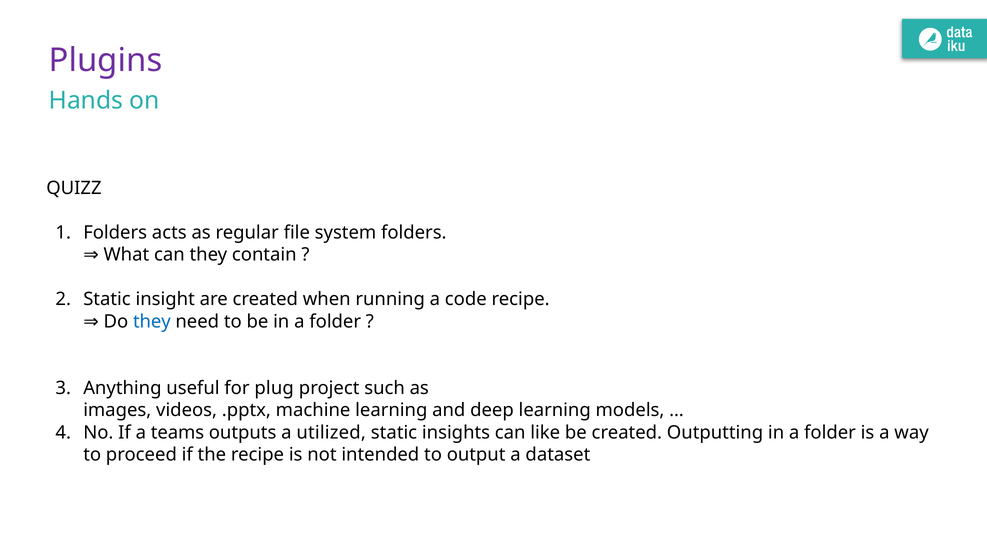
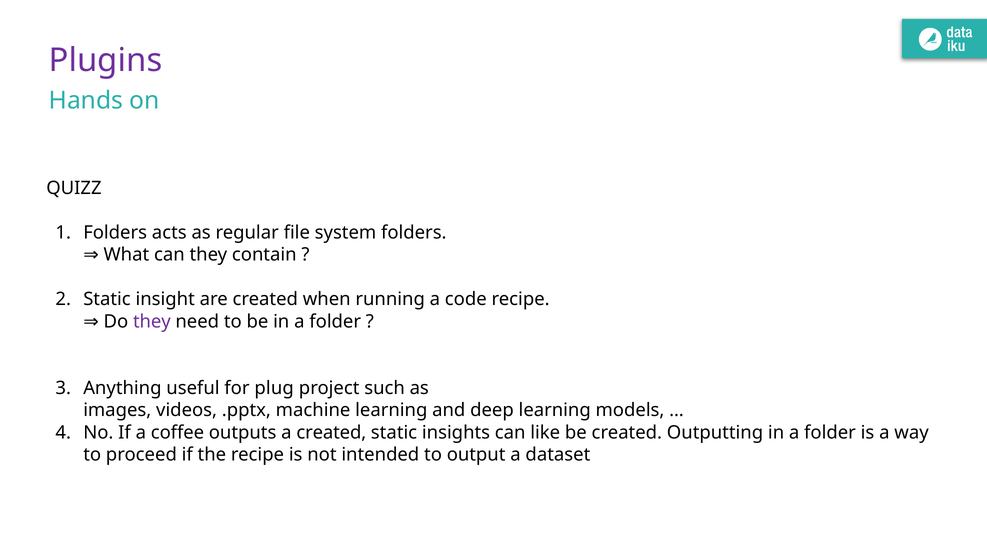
they at (152, 322) colour: blue -> purple
teams: teams -> coffee
a utilized: utilized -> created
